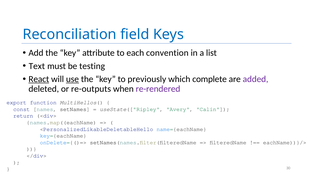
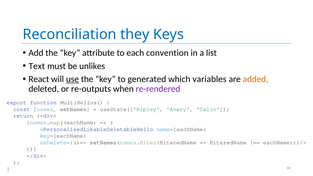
field: field -> they
testing: testing -> unlikes
React underline: present -> none
previously: previously -> generated
complete: complete -> variables
added colour: purple -> orange
